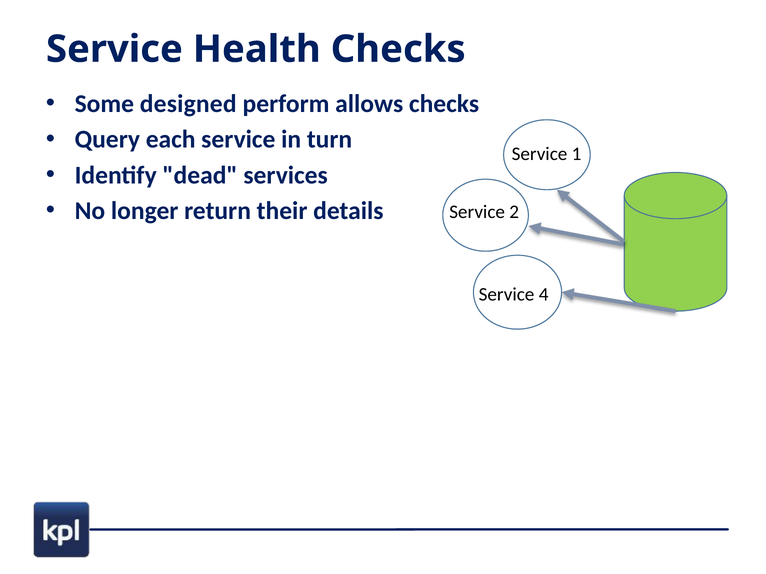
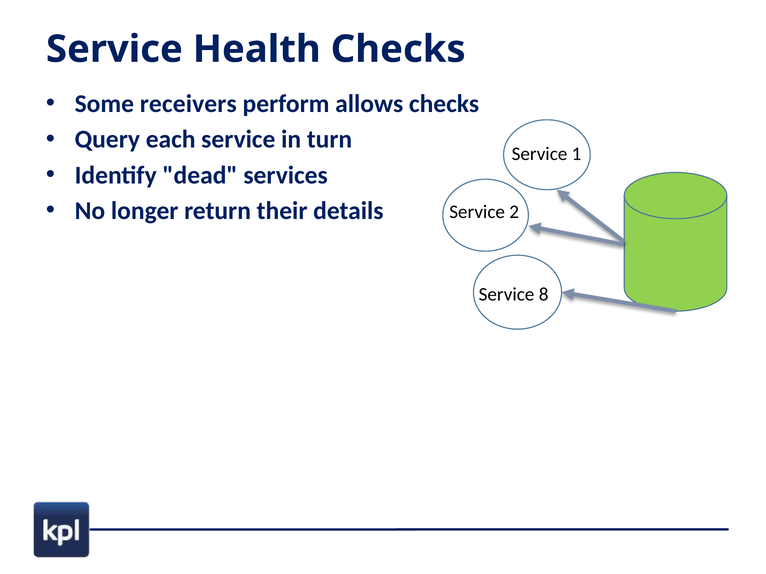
designed: designed -> receivers
4: 4 -> 8
